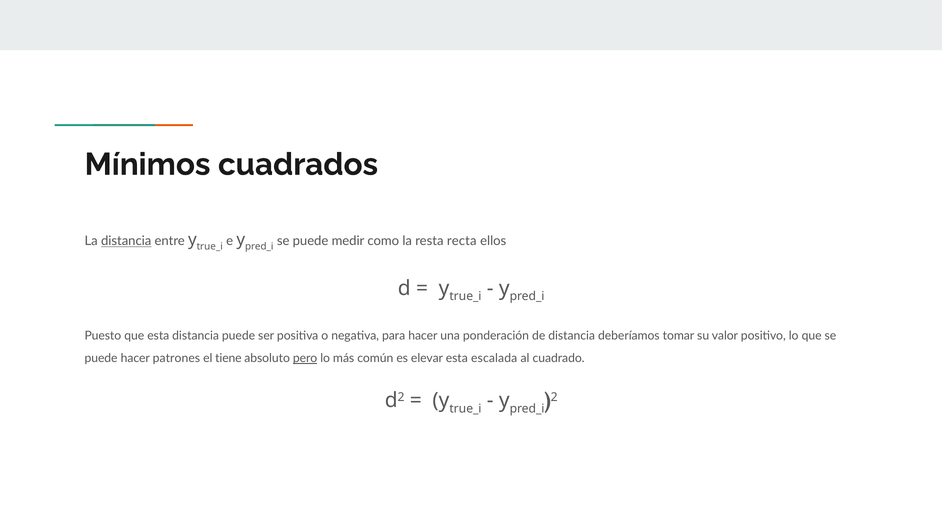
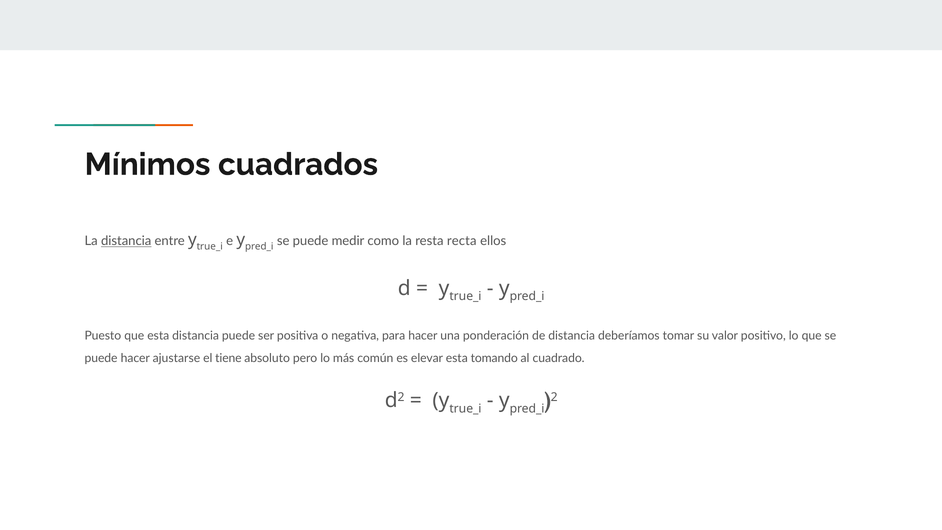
patrones: patrones -> ajustarse
pero underline: present -> none
escalada: escalada -> tomando
